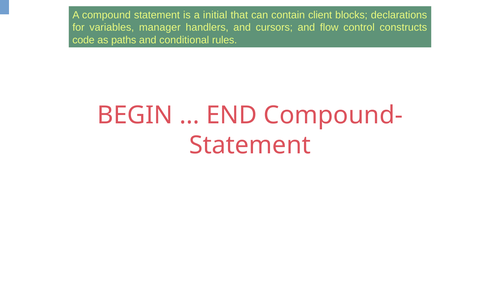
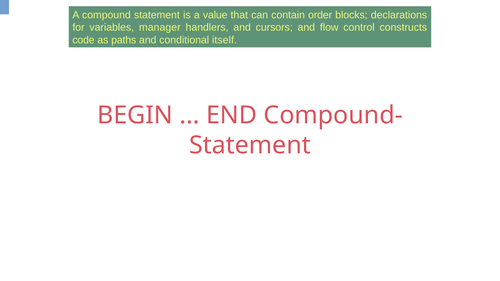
initial: initial -> value
client: client -> order
rules: rules -> itself
